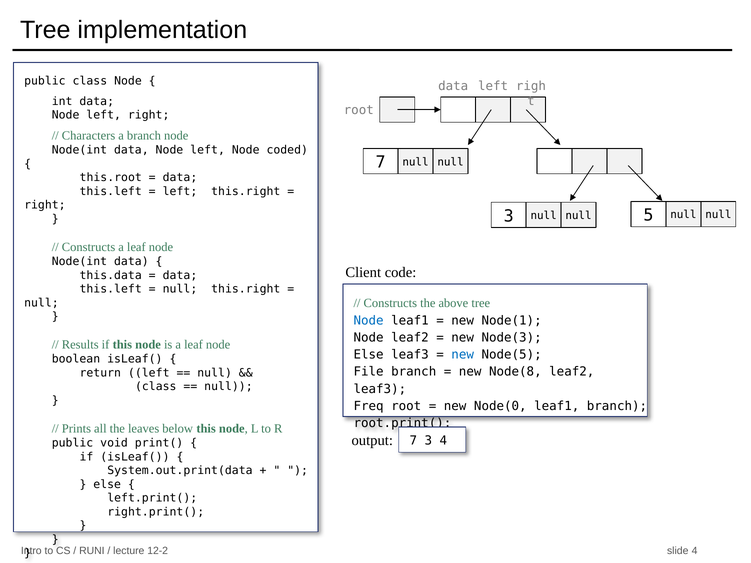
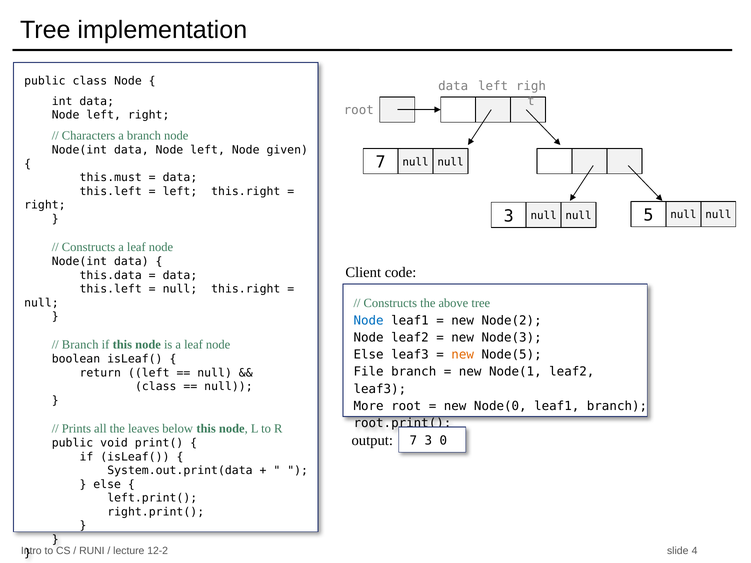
coded: coded -> given
this.root: this.root -> this.must
Node(1: Node(1 -> Node(2
Results at (80, 345): Results -> Branch
new at (463, 355) colour: blue -> orange
Node(8: Node(8 -> Node(1
Freq: Freq -> More
3 4: 4 -> 0
